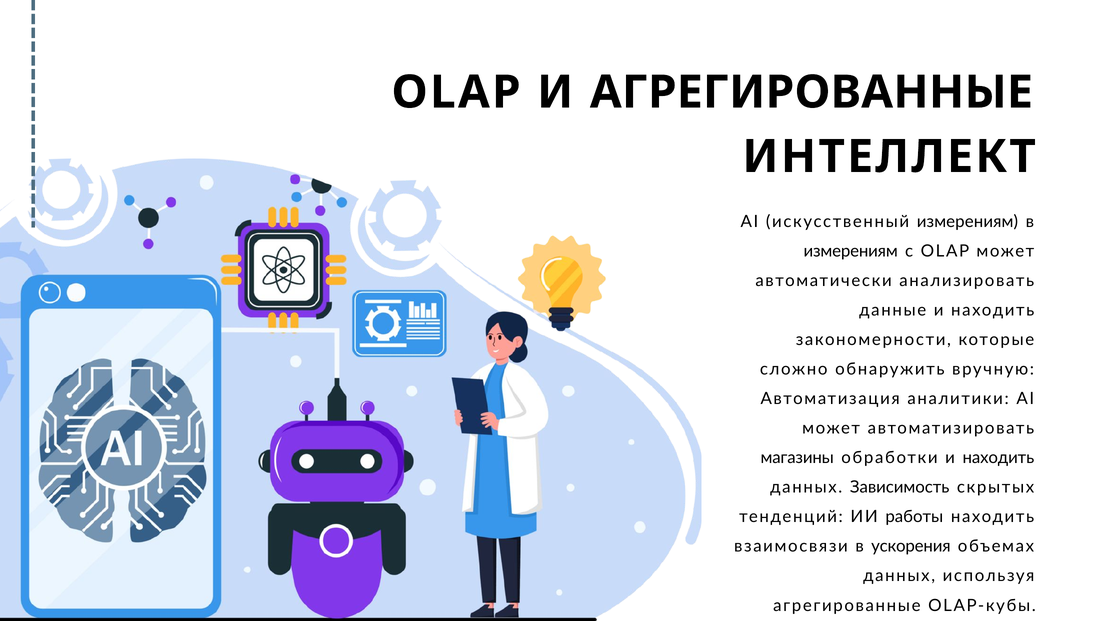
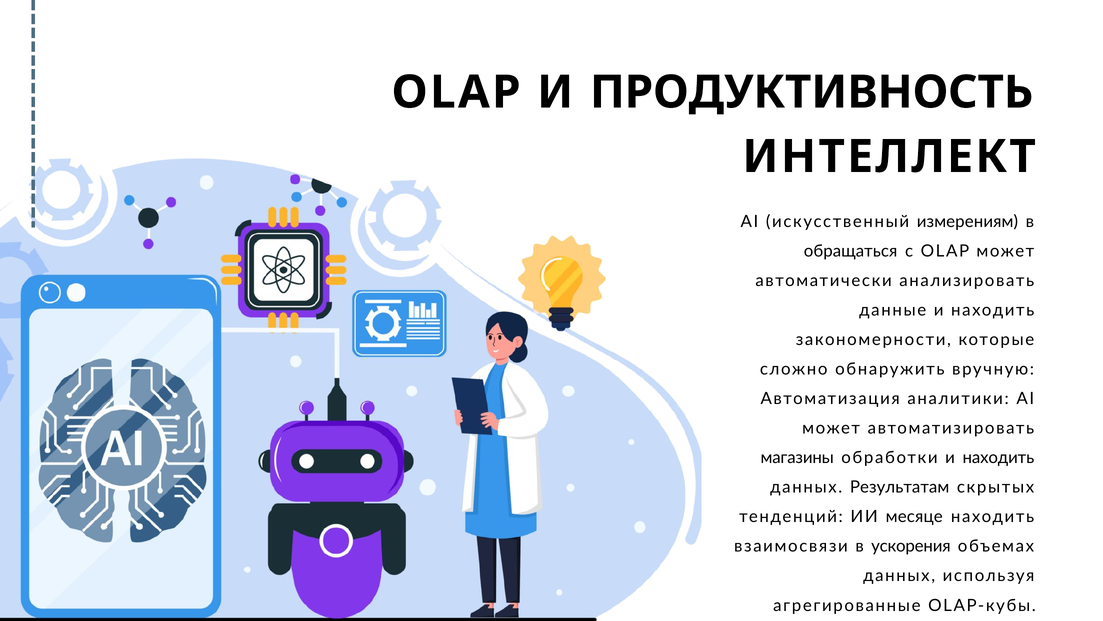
И АГРЕГИРОВАННЫЕ: АГРЕГИРОВАННЫЕ -> ПРОДУКТИВНОСТЬ
измерениям at (851, 251): измерениям -> обращаться
Зависимость: Зависимость -> Результатам
работы: работы -> месяце
